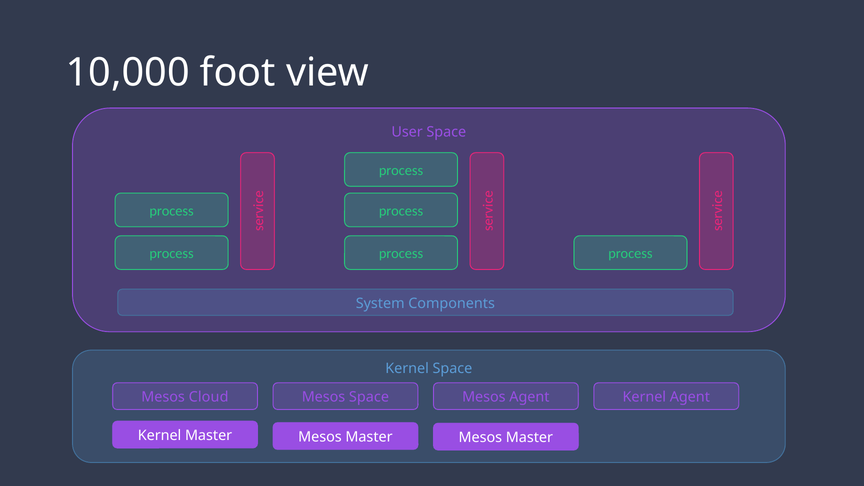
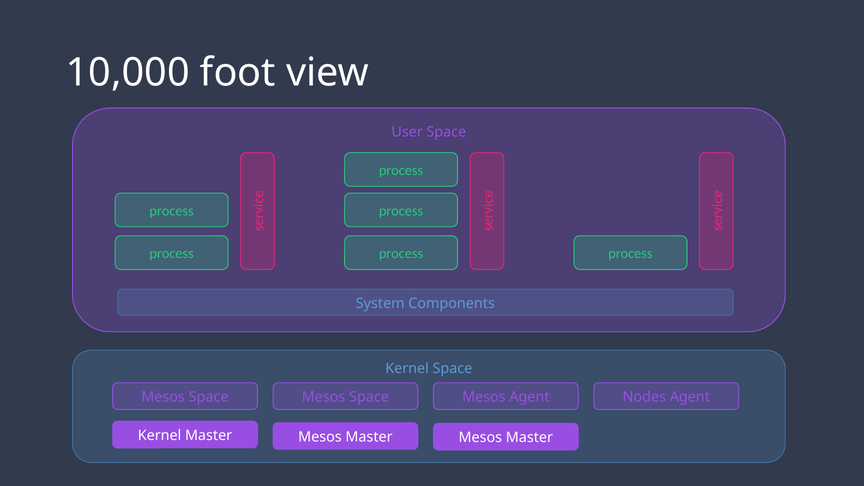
Cloud at (209, 397): Cloud -> Space
Mesos Agent Kernel: Kernel -> Nodes
